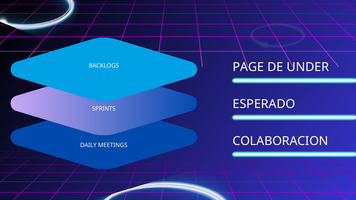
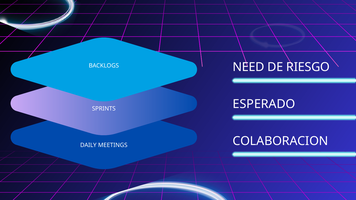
PAGE: PAGE -> NEED
UNDER: UNDER -> RIESGO
